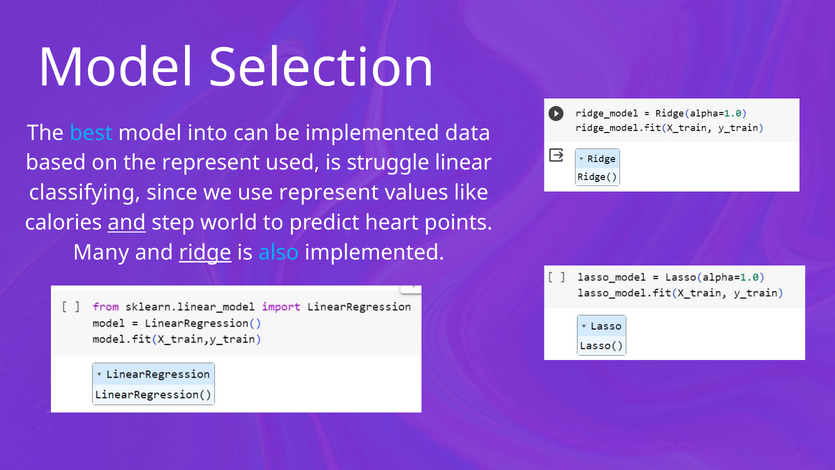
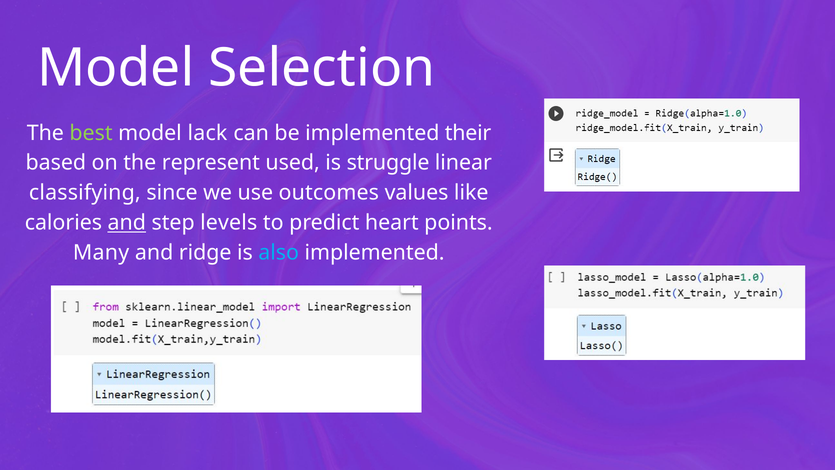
best colour: light blue -> light green
into: into -> lack
data: data -> their
use represent: represent -> outcomes
world: world -> levels
ridge underline: present -> none
